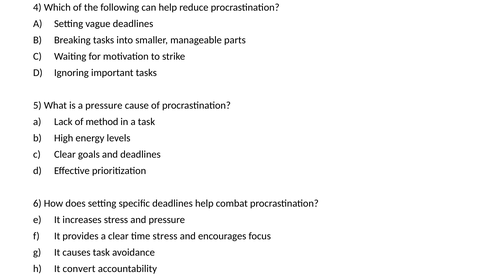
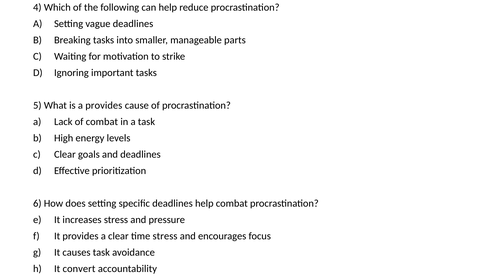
a pressure: pressure -> provides
of method: method -> combat
